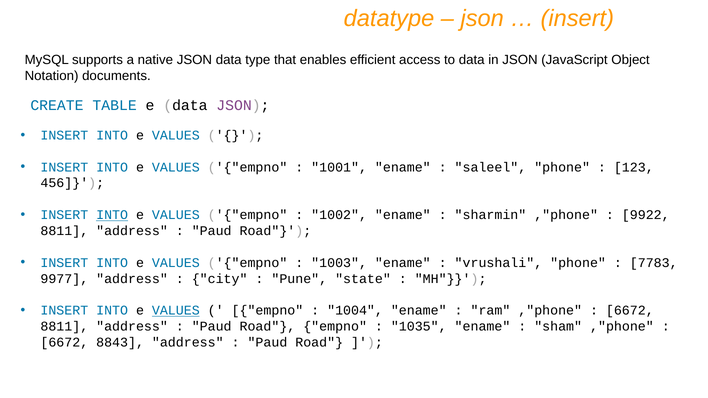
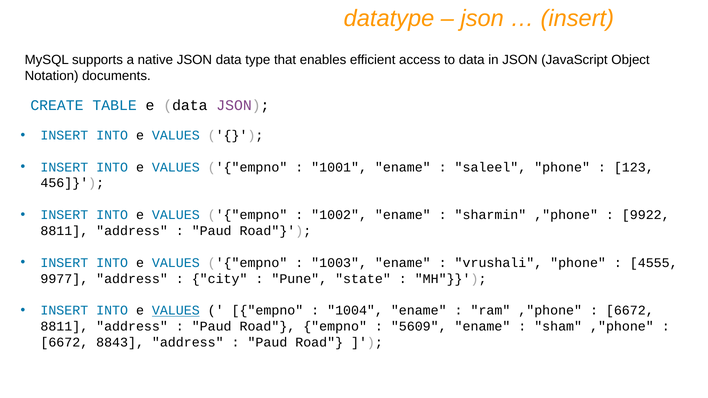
INTO at (112, 215) underline: present -> none
7783: 7783 -> 4555
1035: 1035 -> 5609
